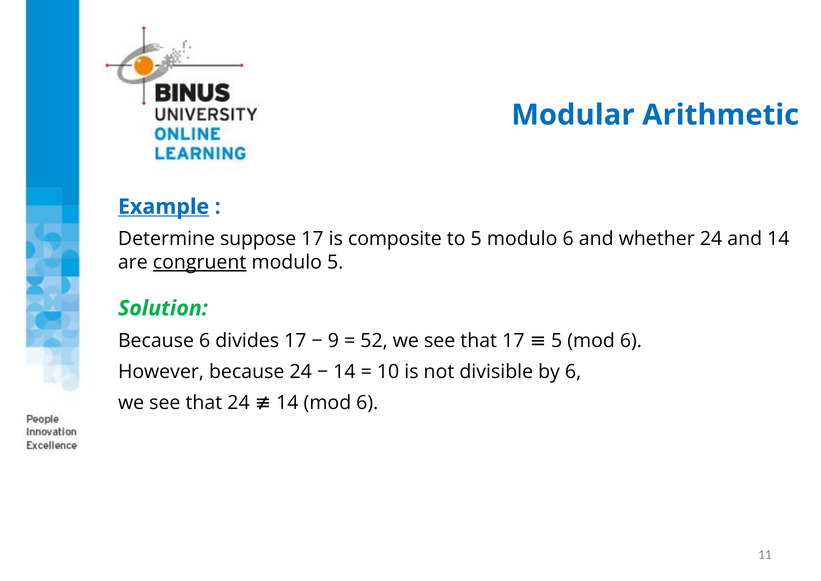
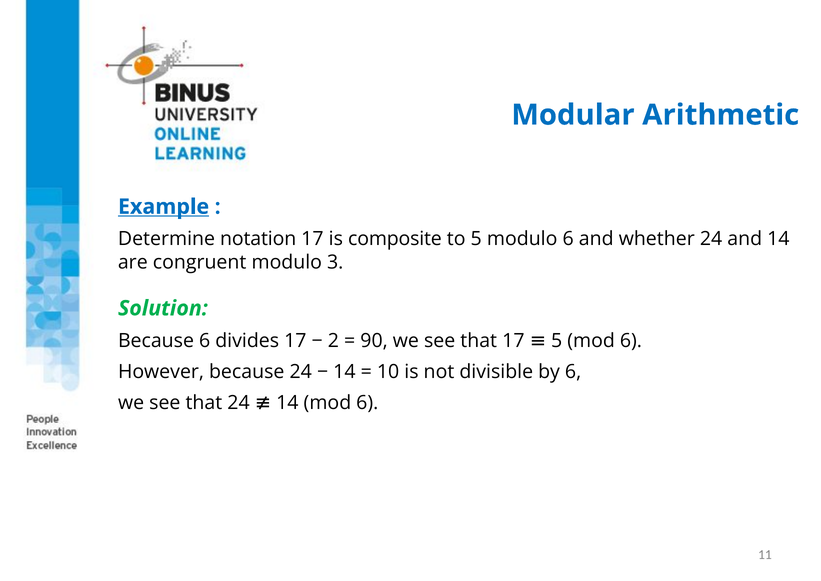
suppose: suppose -> notation
congruent underline: present -> none
modulo 5: 5 -> 3
9: 9 -> 2
52: 52 -> 90
